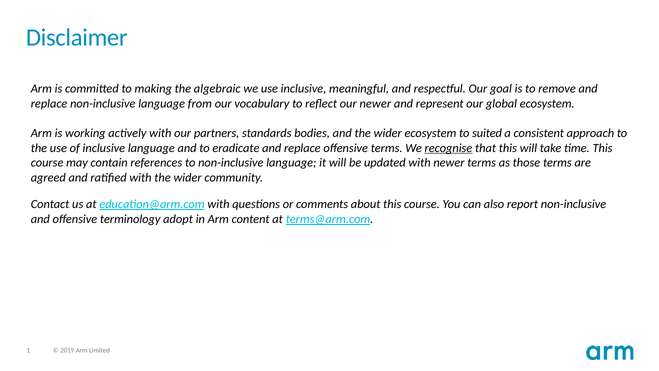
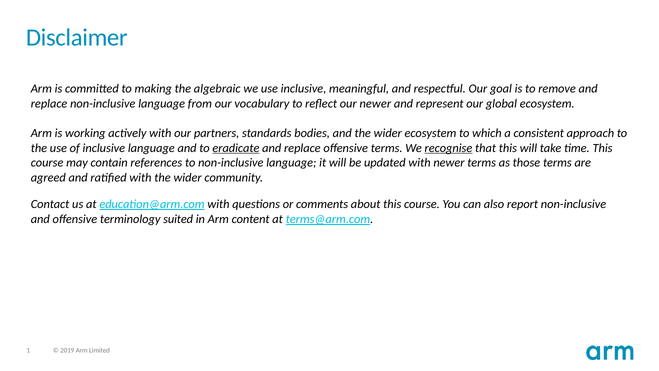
suited: suited -> which
eradicate underline: none -> present
adopt: adopt -> suited
